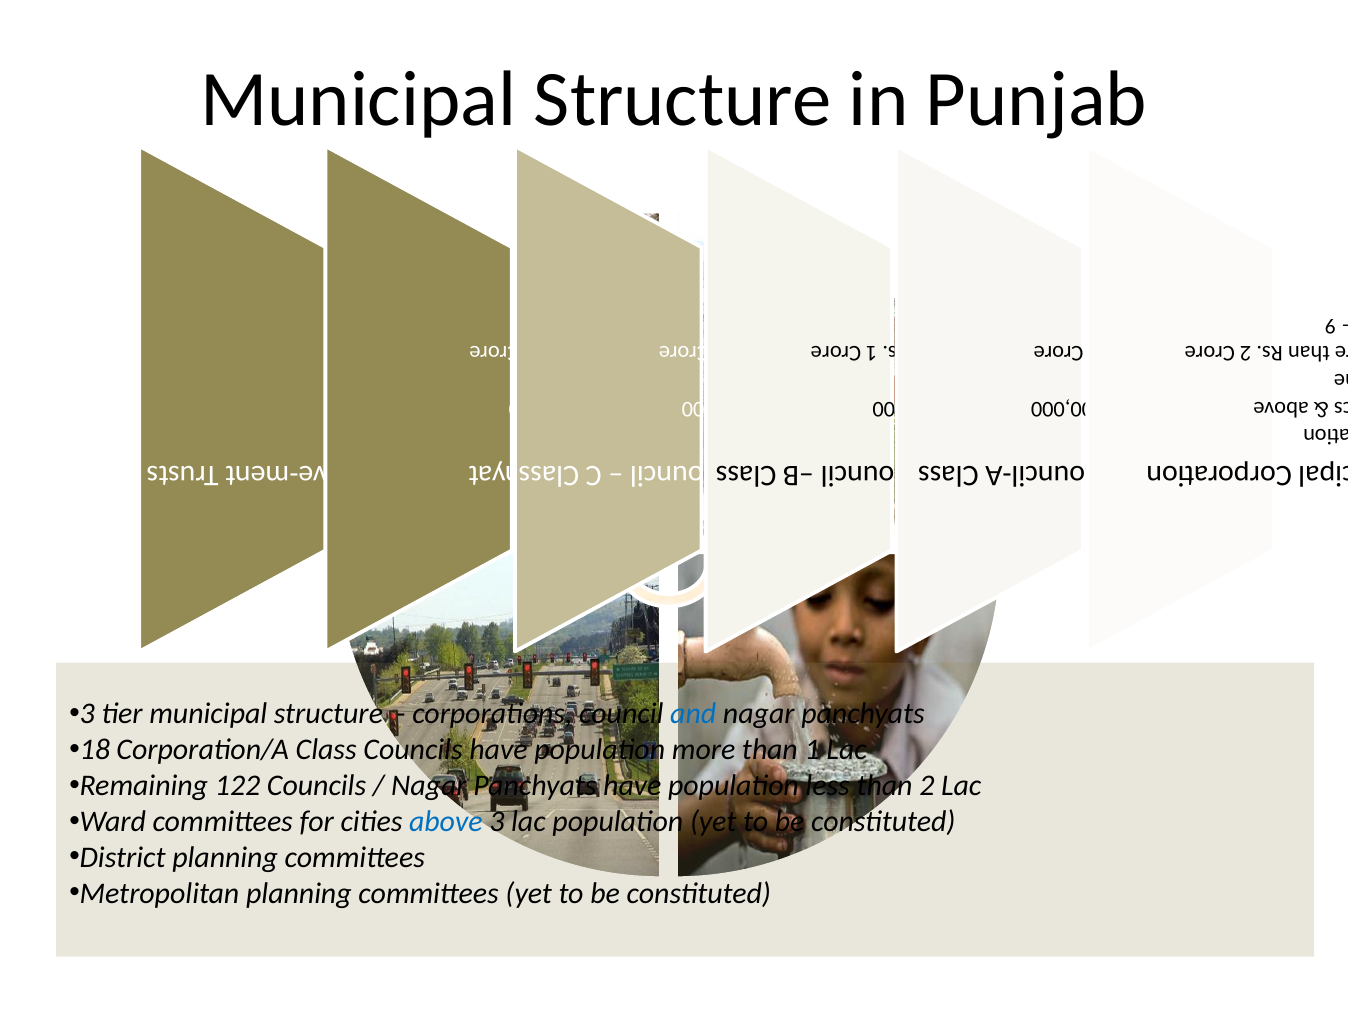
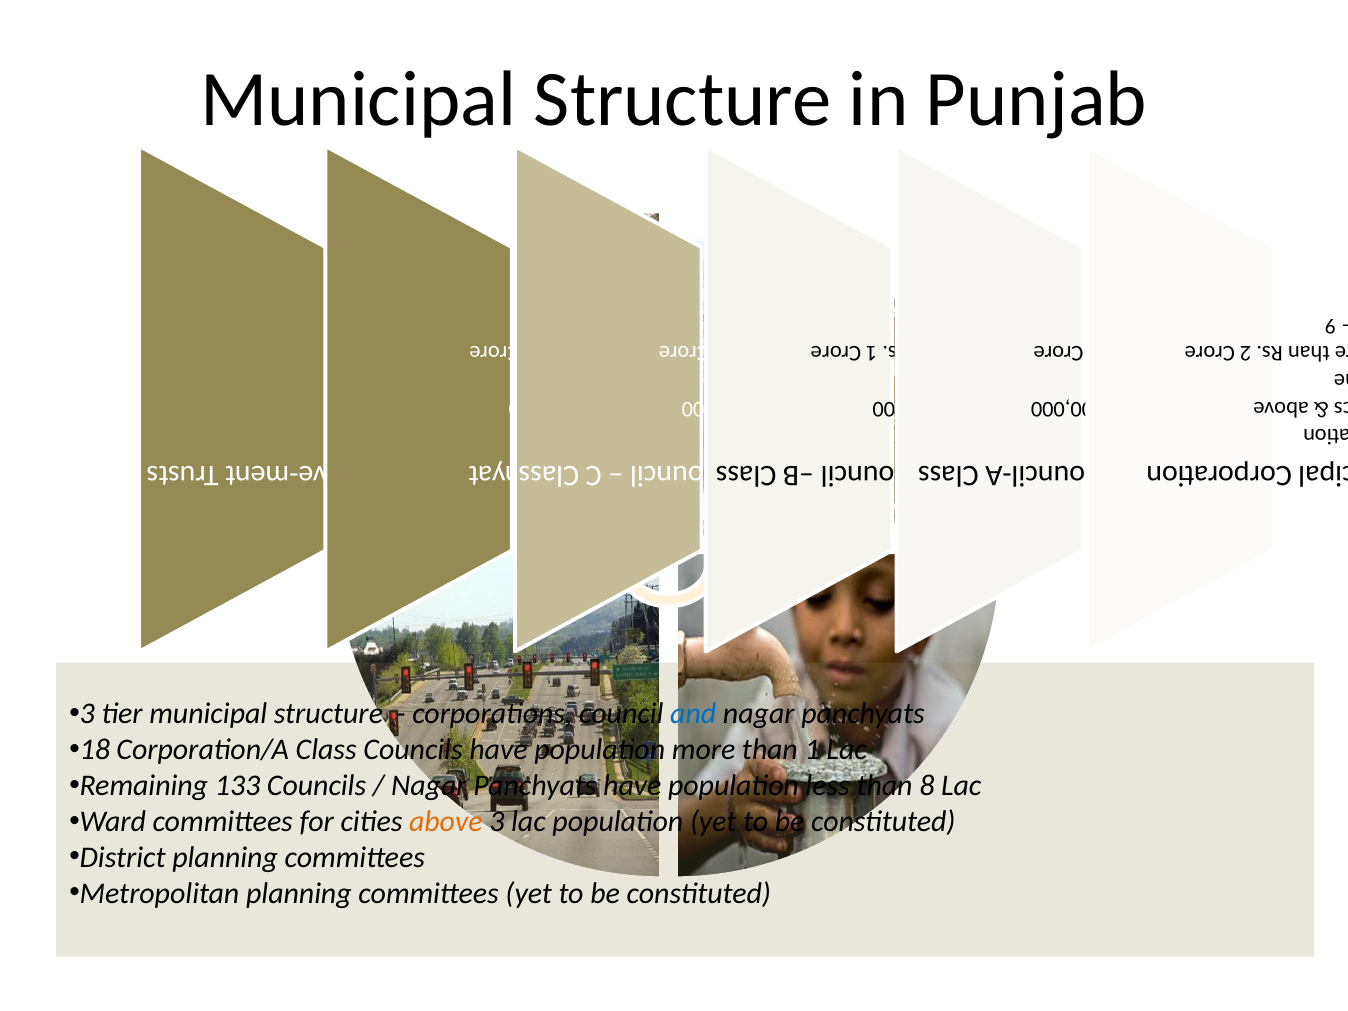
122: 122 -> 133
than 2: 2 -> 8
above colour: blue -> orange
